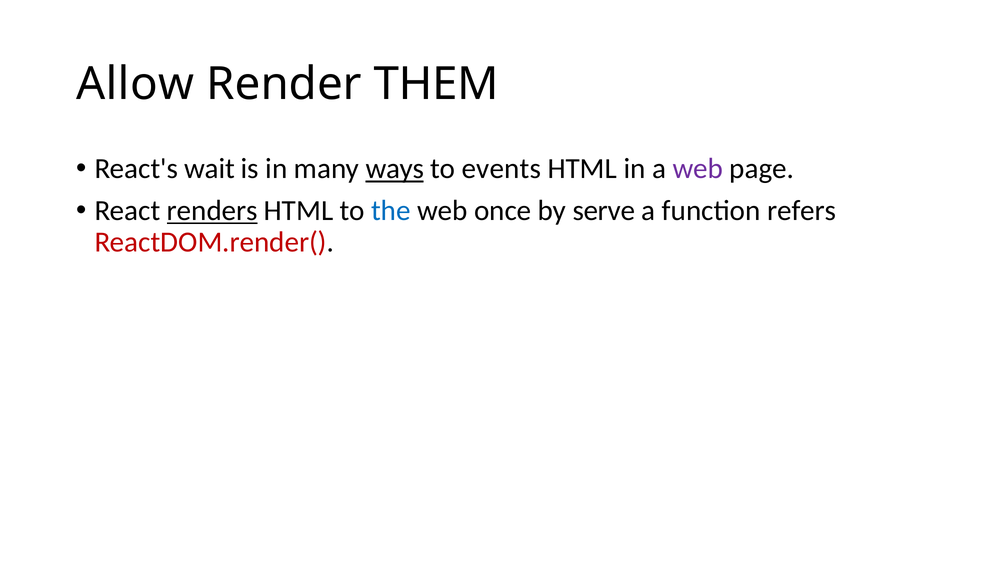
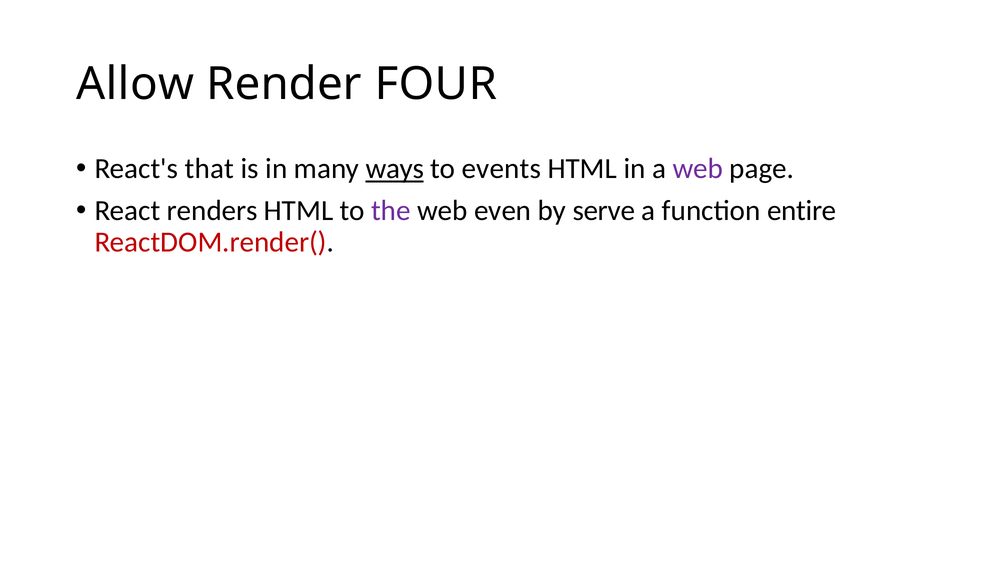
THEM: THEM -> FOUR
wait: wait -> that
renders underline: present -> none
the colour: blue -> purple
once: once -> even
refers: refers -> entire
